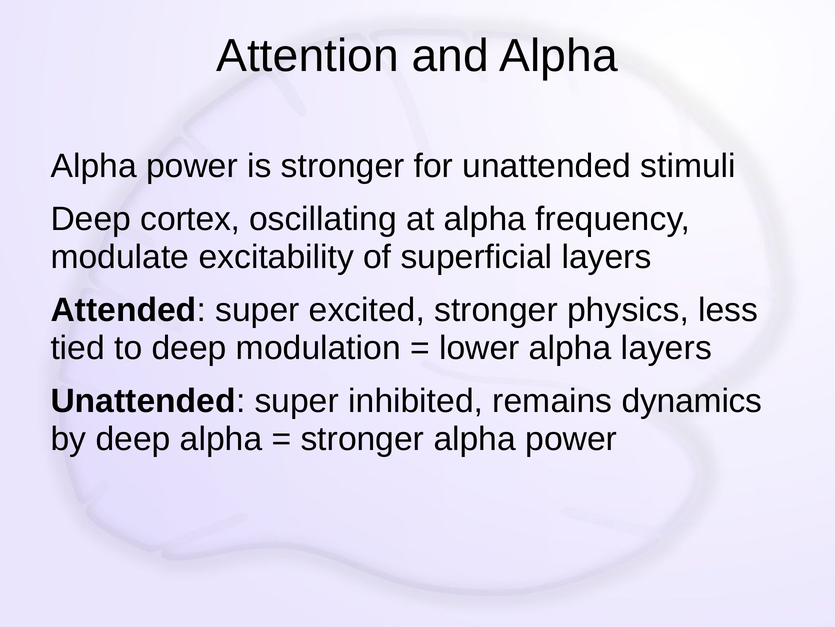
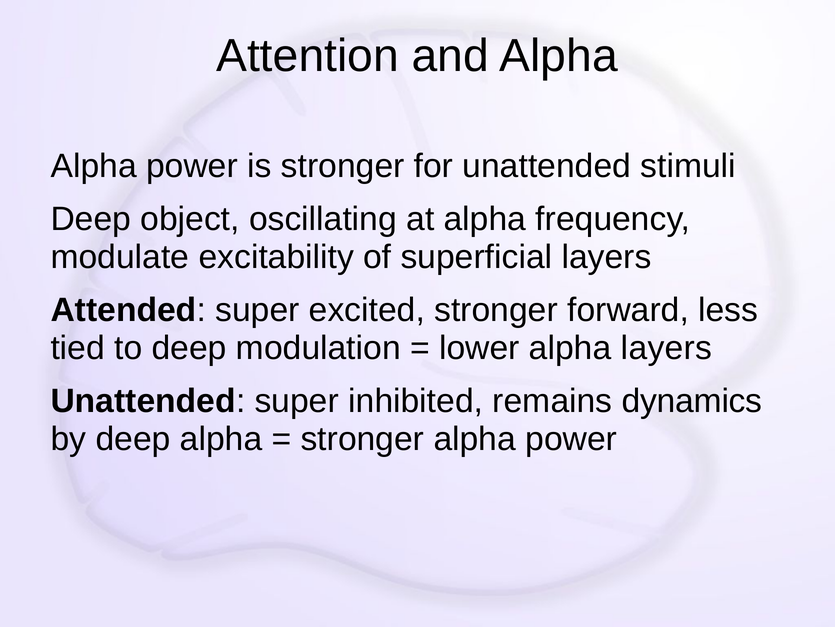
cortex: cortex -> object
physics: physics -> forward
